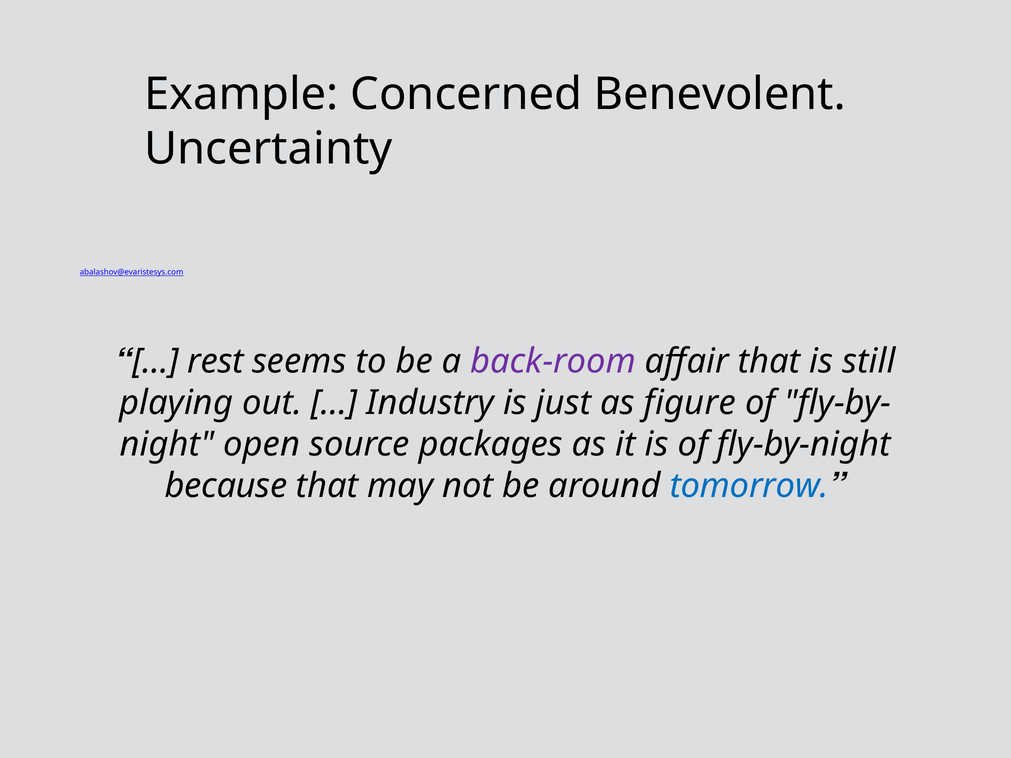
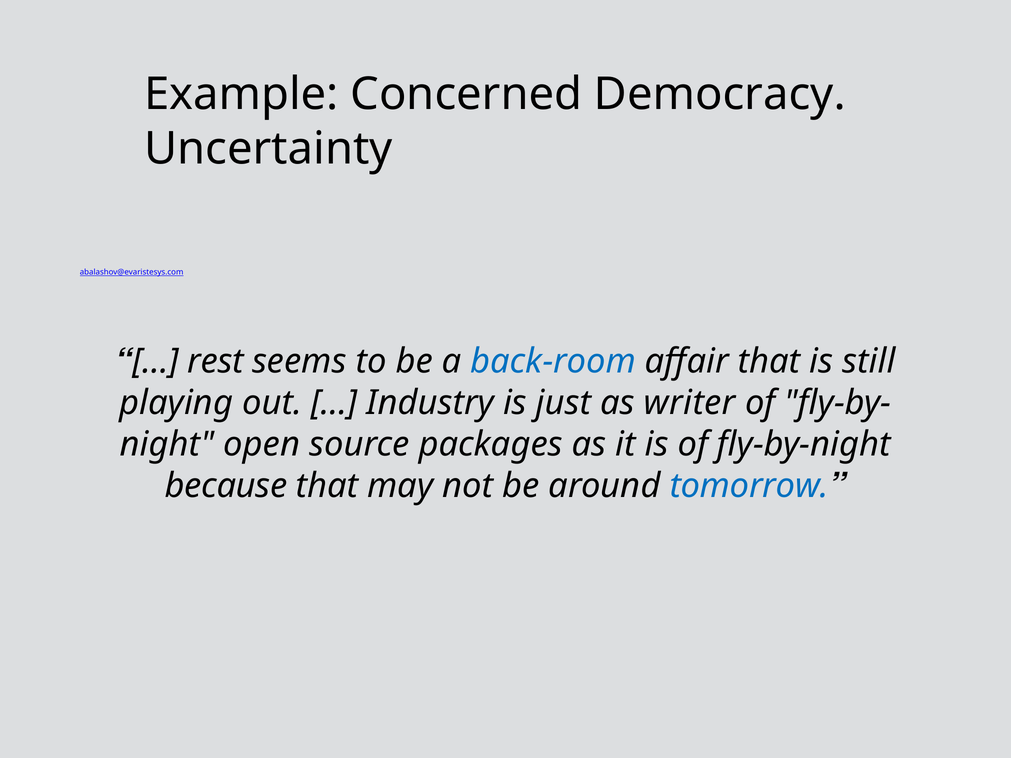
Benevolent: Benevolent -> Democracy
back-room colour: purple -> blue
figure: figure -> writer
